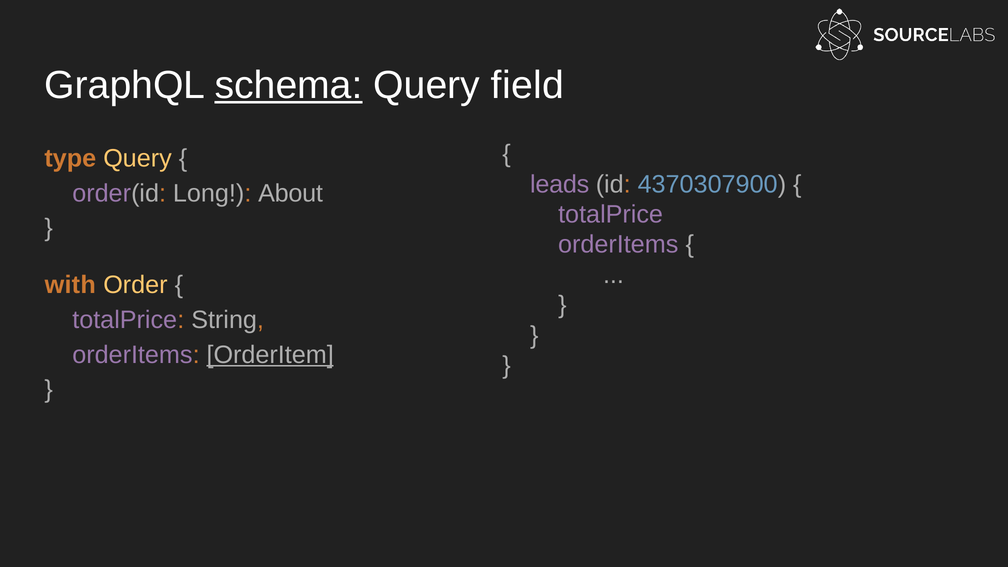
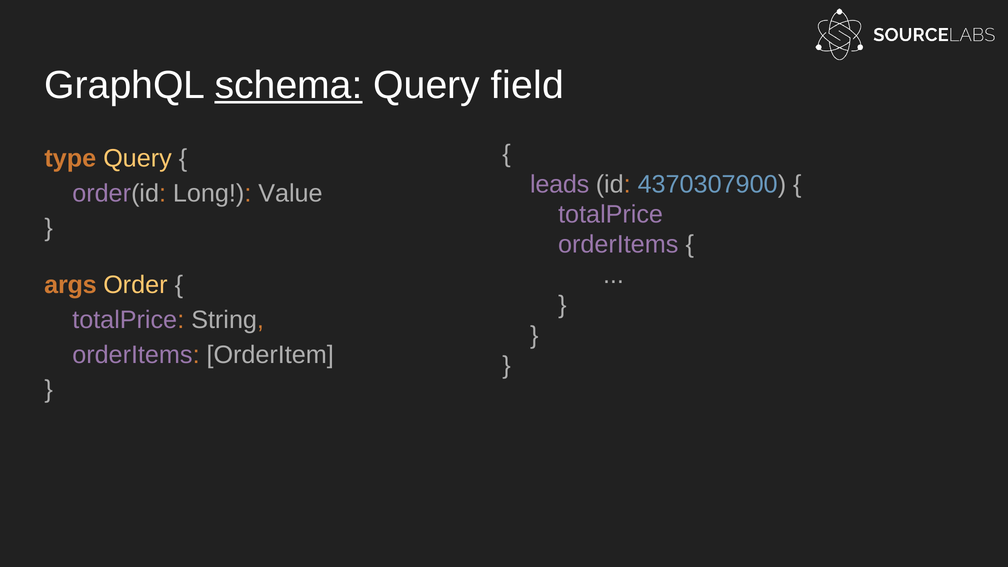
About: About -> Value
with: with -> args
OrderItem underline: present -> none
